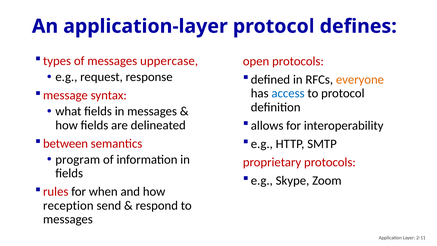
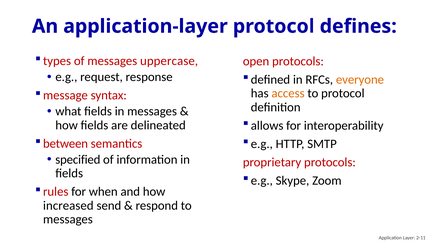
access colour: blue -> orange
program: program -> specified
reception: reception -> increased
